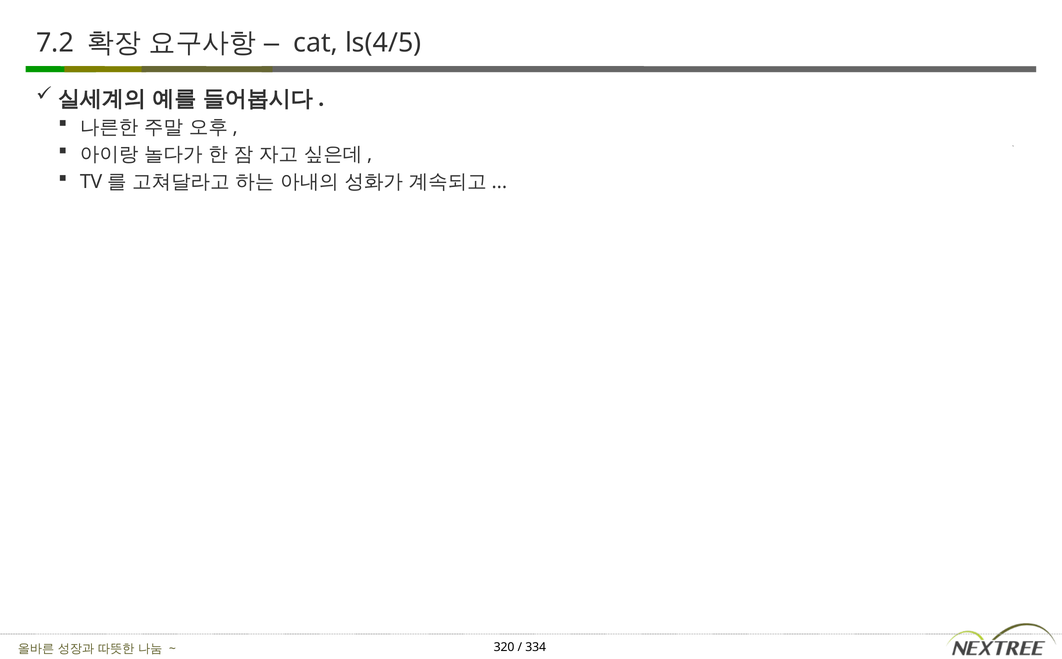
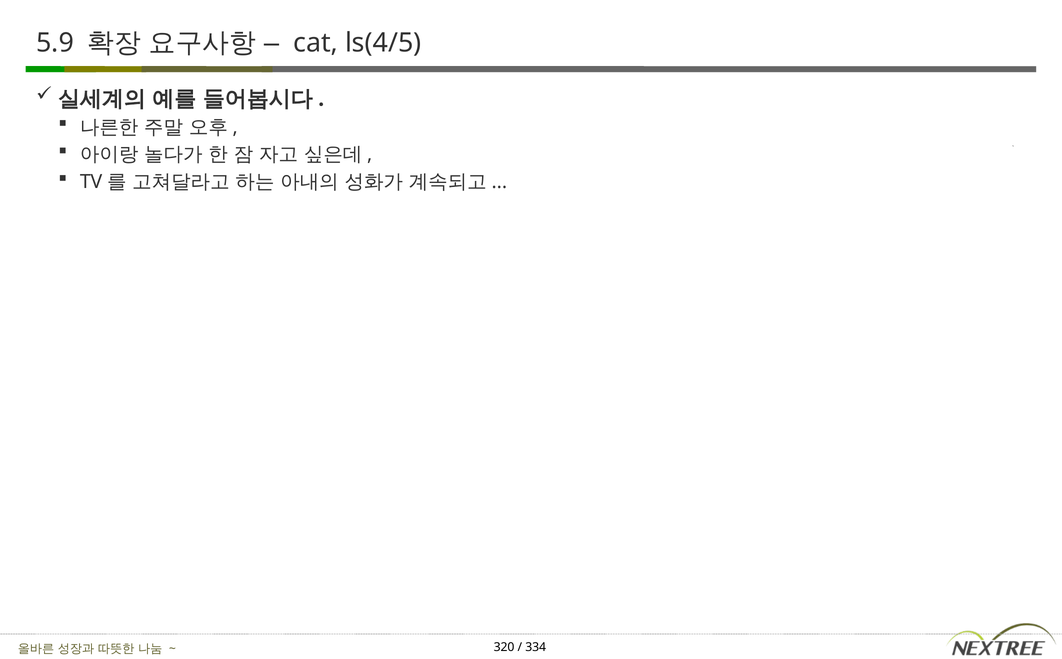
7.2: 7.2 -> 5.9
